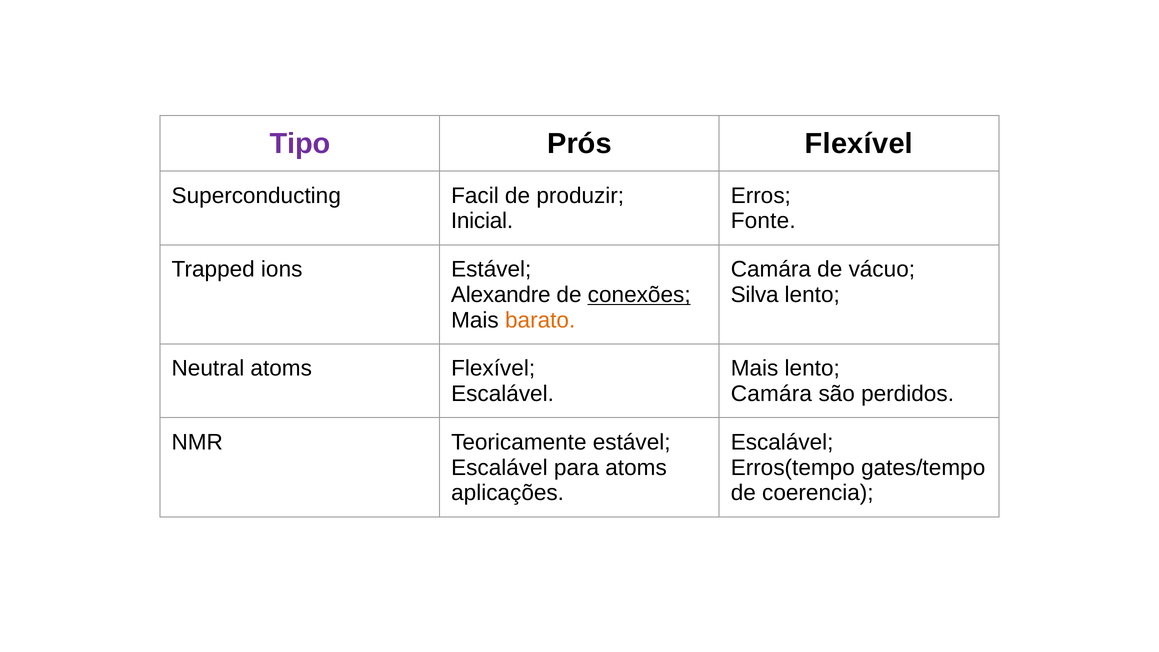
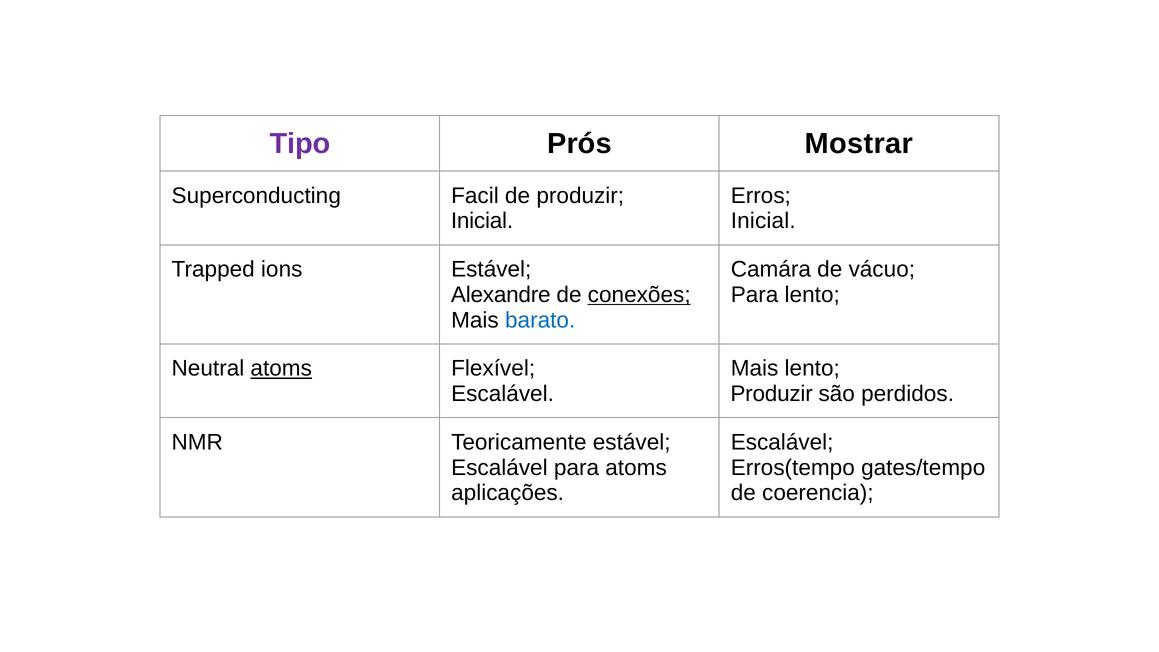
Prós Flexível: Flexível -> Mostrar
Fonte at (763, 221): Fonte -> Inicial
Silva at (755, 295): Silva -> Para
barato colour: orange -> blue
atoms at (281, 369) underline: none -> present
Camára at (771, 394): Camára -> Produzir
